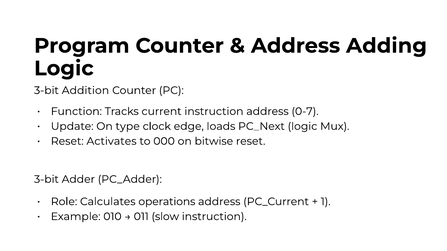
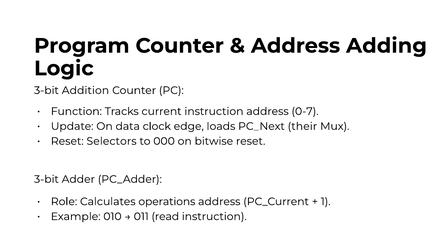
type: type -> data
PC_Next logic: logic -> their
Activates: Activates -> Selectors
slow: slow -> read
